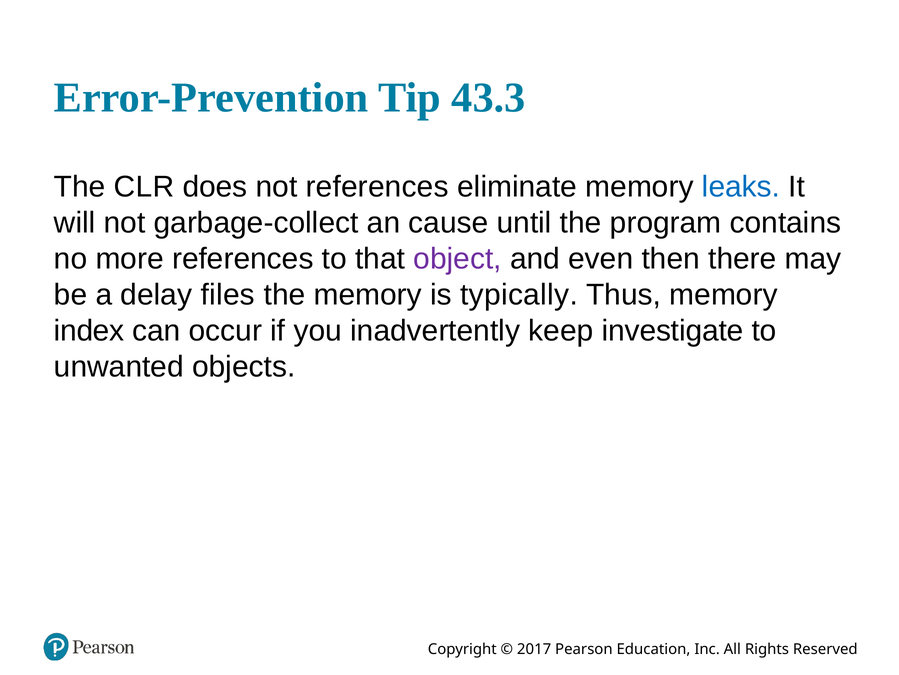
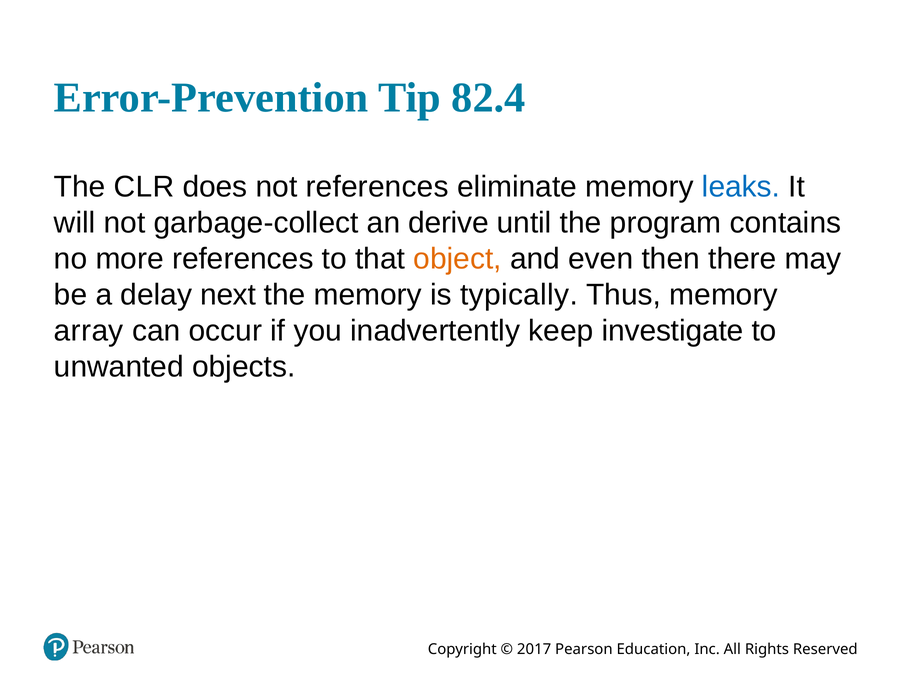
43.3: 43.3 -> 82.4
cause: cause -> derive
object colour: purple -> orange
files: files -> next
index: index -> array
